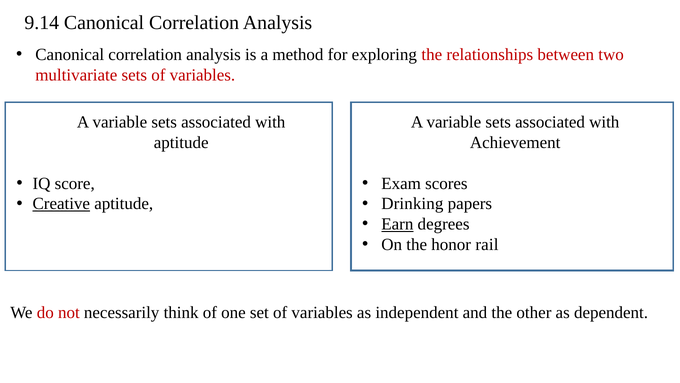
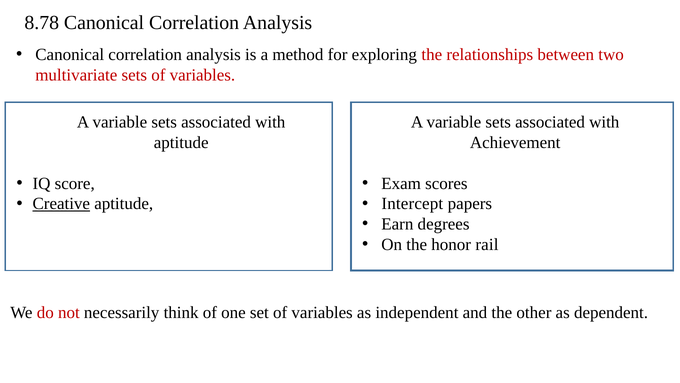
9.14: 9.14 -> 8.78
Drinking: Drinking -> Intercept
Earn underline: present -> none
